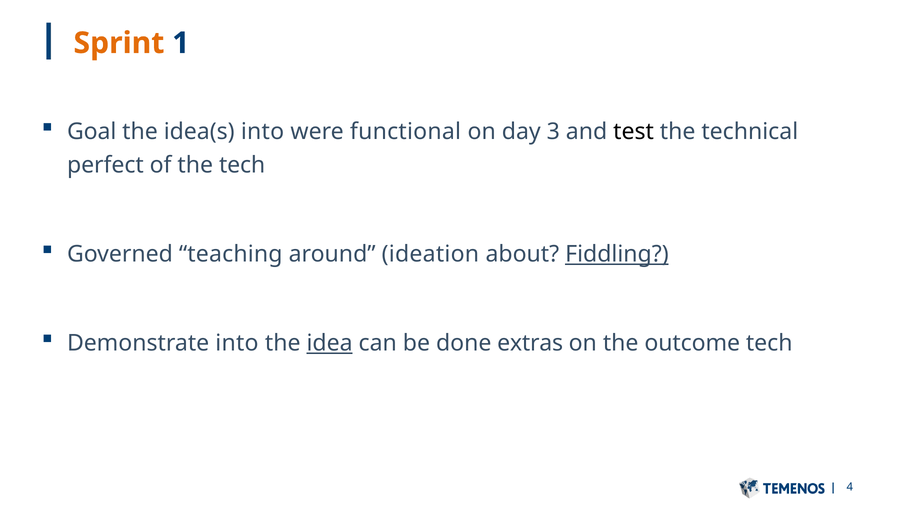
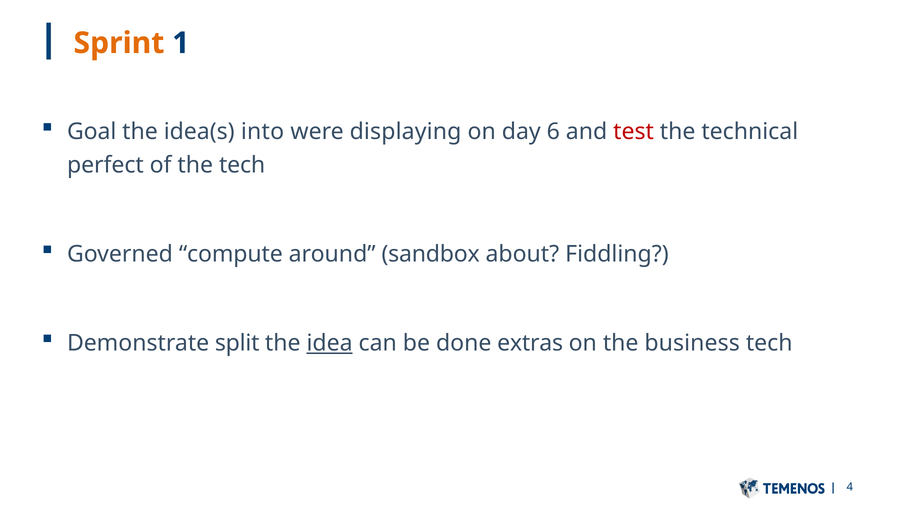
functional: functional -> displaying
3: 3 -> 6
test colour: black -> red
teaching: teaching -> compute
ideation: ideation -> sandbox
Fiddling underline: present -> none
Demonstrate into: into -> split
outcome: outcome -> business
